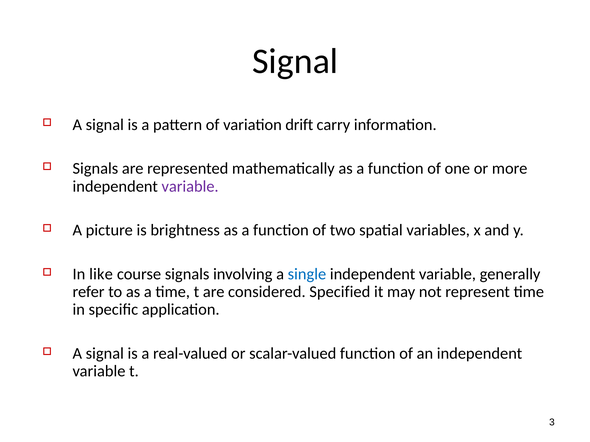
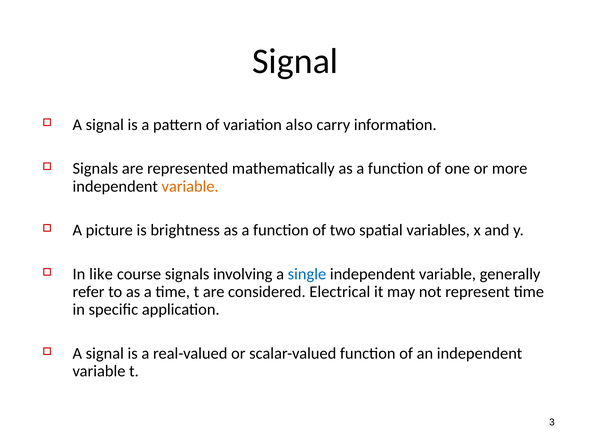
drift: drift -> also
variable at (190, 186) colour: purple -> orange
Specified: Specified -> Electrical
